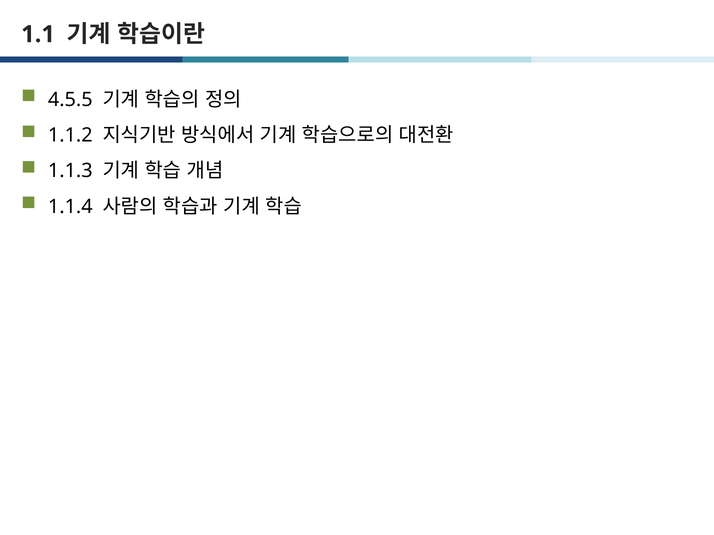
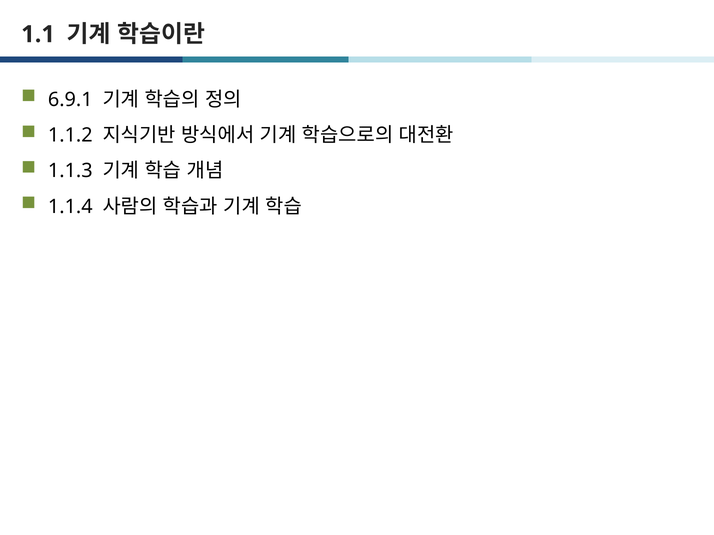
4.5.5: 4.5.5 -> 6.9.1
